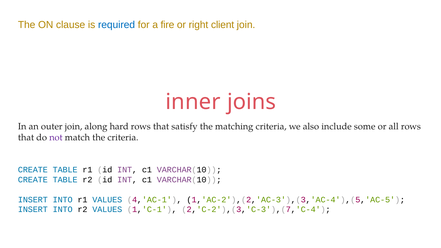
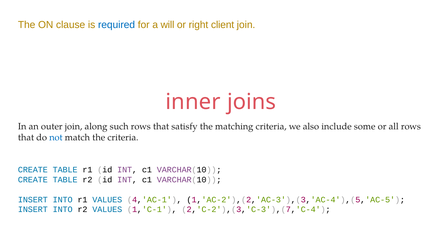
fire: fire -> will
hard: hard -> such
not colour: purple -> blue
